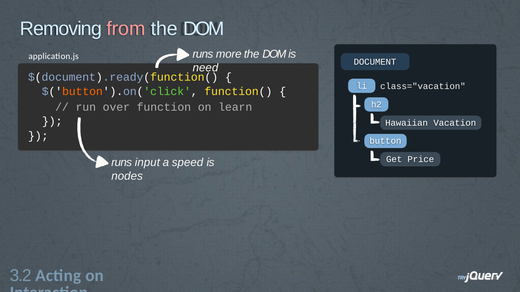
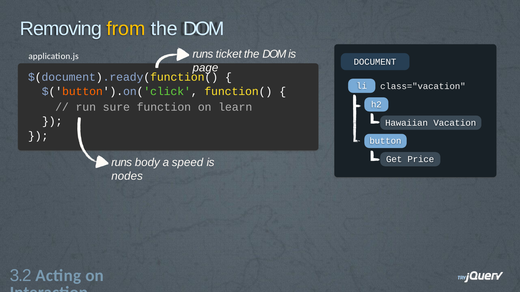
from colour: pink -> yellow
more: more -> ticket
need: need -> page
over: over -> sure
input: input -> body
